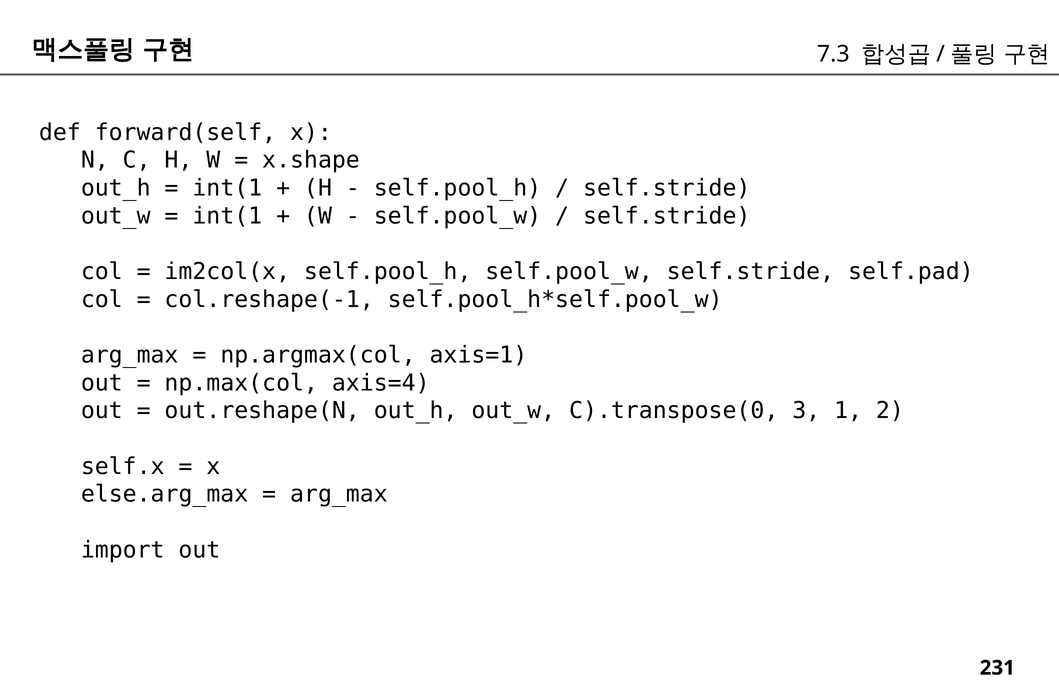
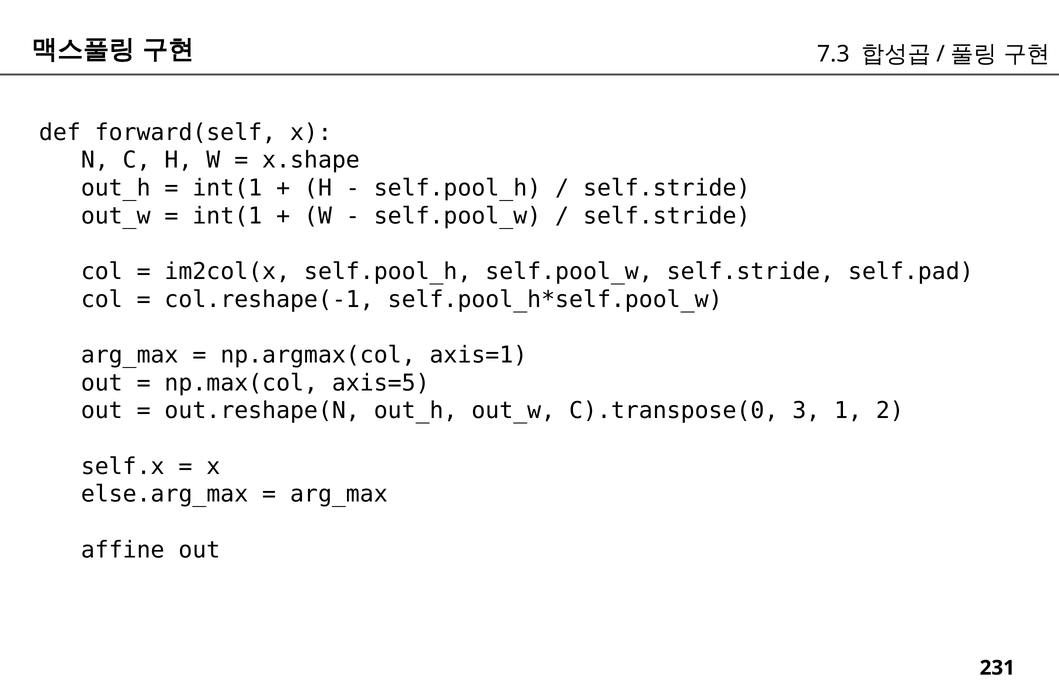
axis=4: axis=4 -> axis=5
import: import -> affine
